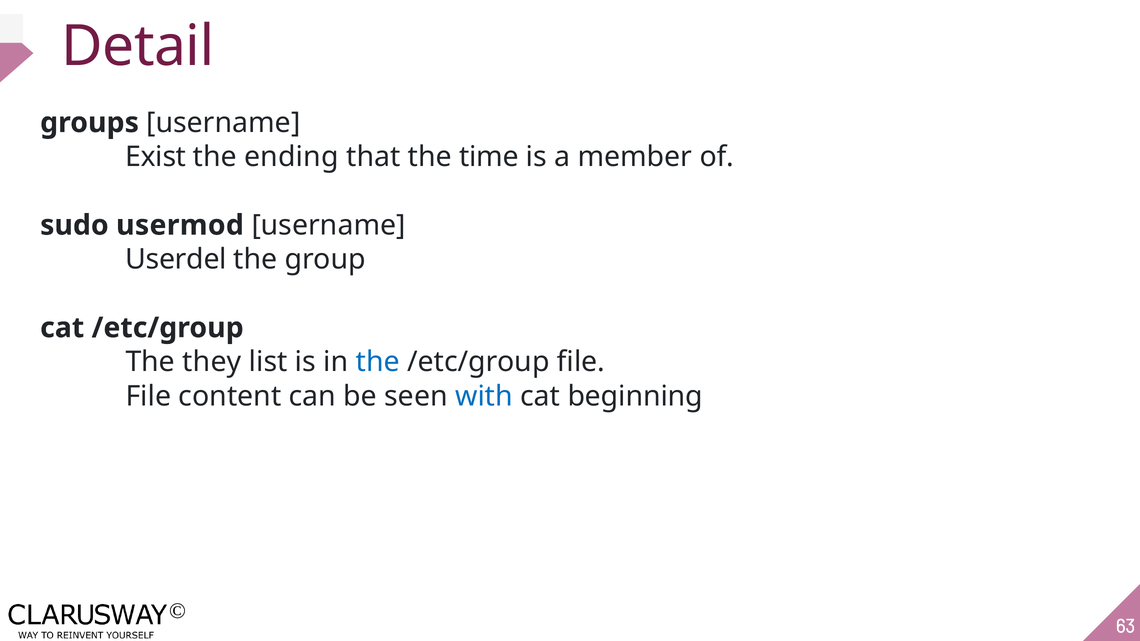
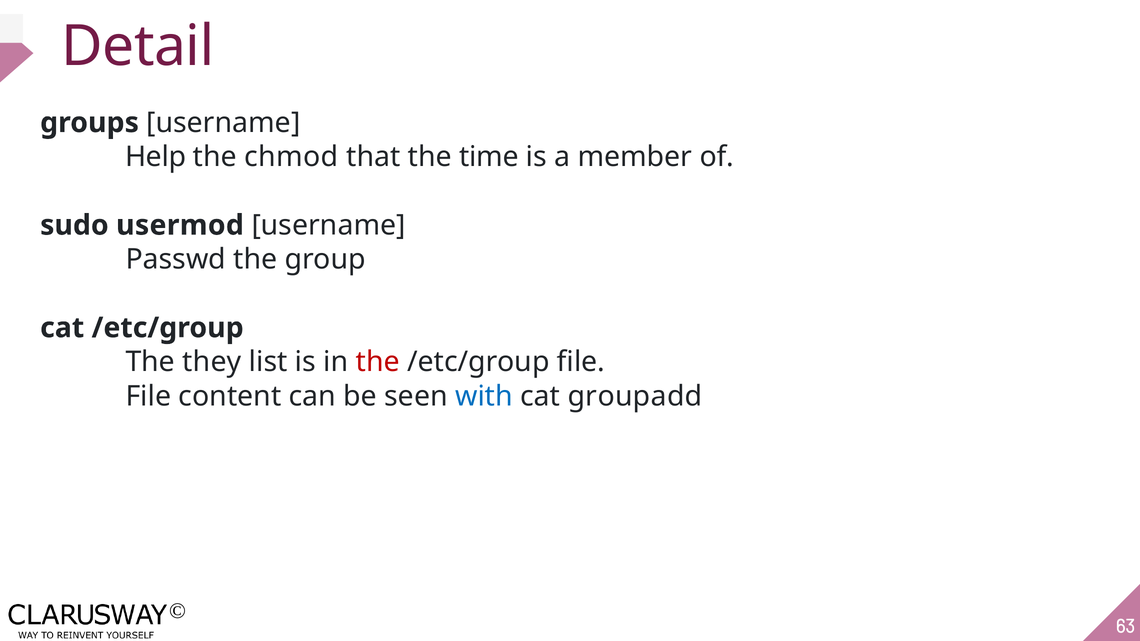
Exist: Exist -> Help
ending: ending -> chmod
Userdel: Userdel -> Passwd
the at (378, 362) colour: blue -> red
beginning: beginning -> groupadd
